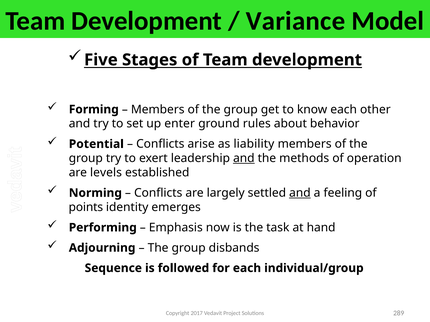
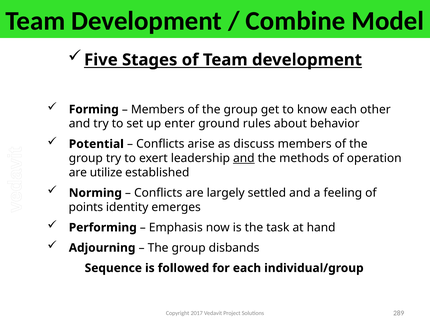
Variance: Variance -> Combine
liability: liability -> discuss
levels: levels -> utilize
and at (300, 193) underline: present -> none
